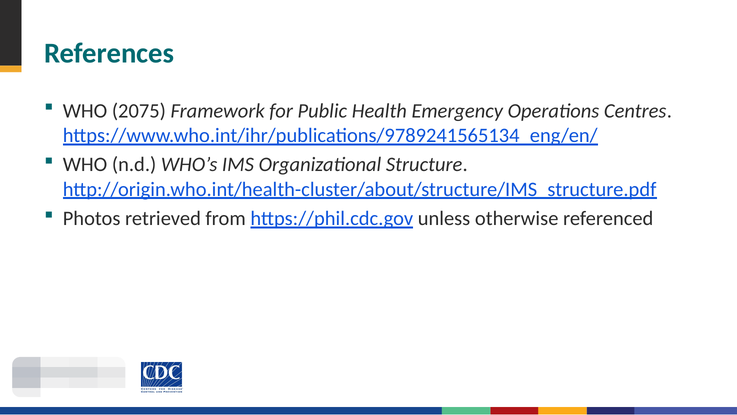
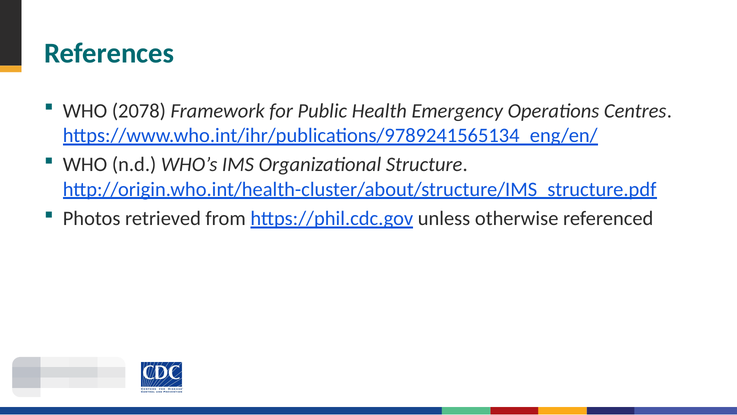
2075: 2075 -> 2078
